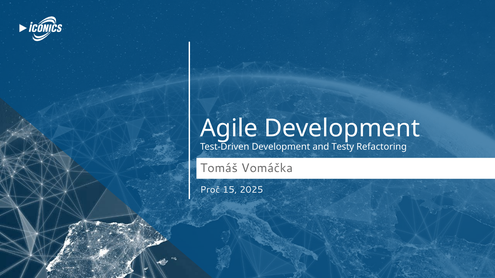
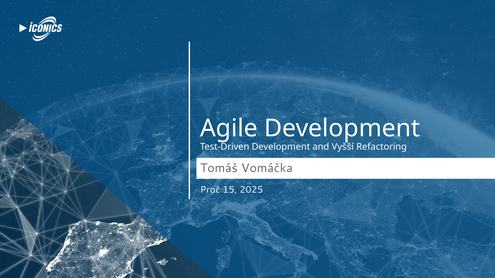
Testy: Testy -> Vyšší
